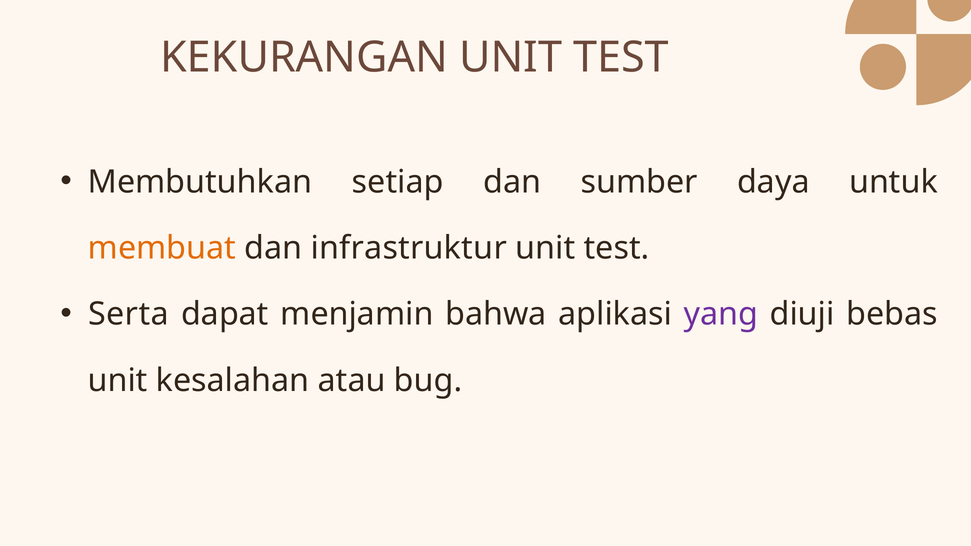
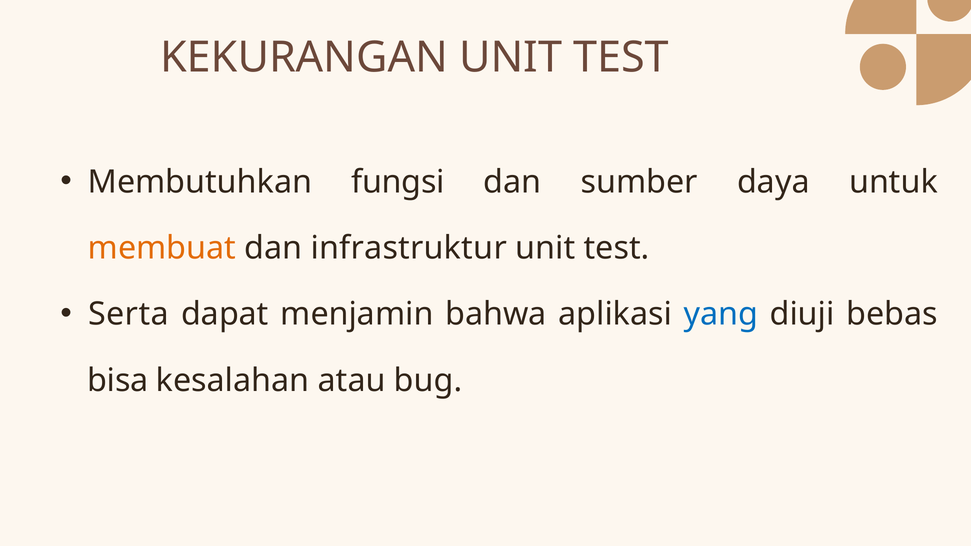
setiap: setiap -> fungsi
yang colour: purple -> blue
unit at (118, 381): unit -> bisa
